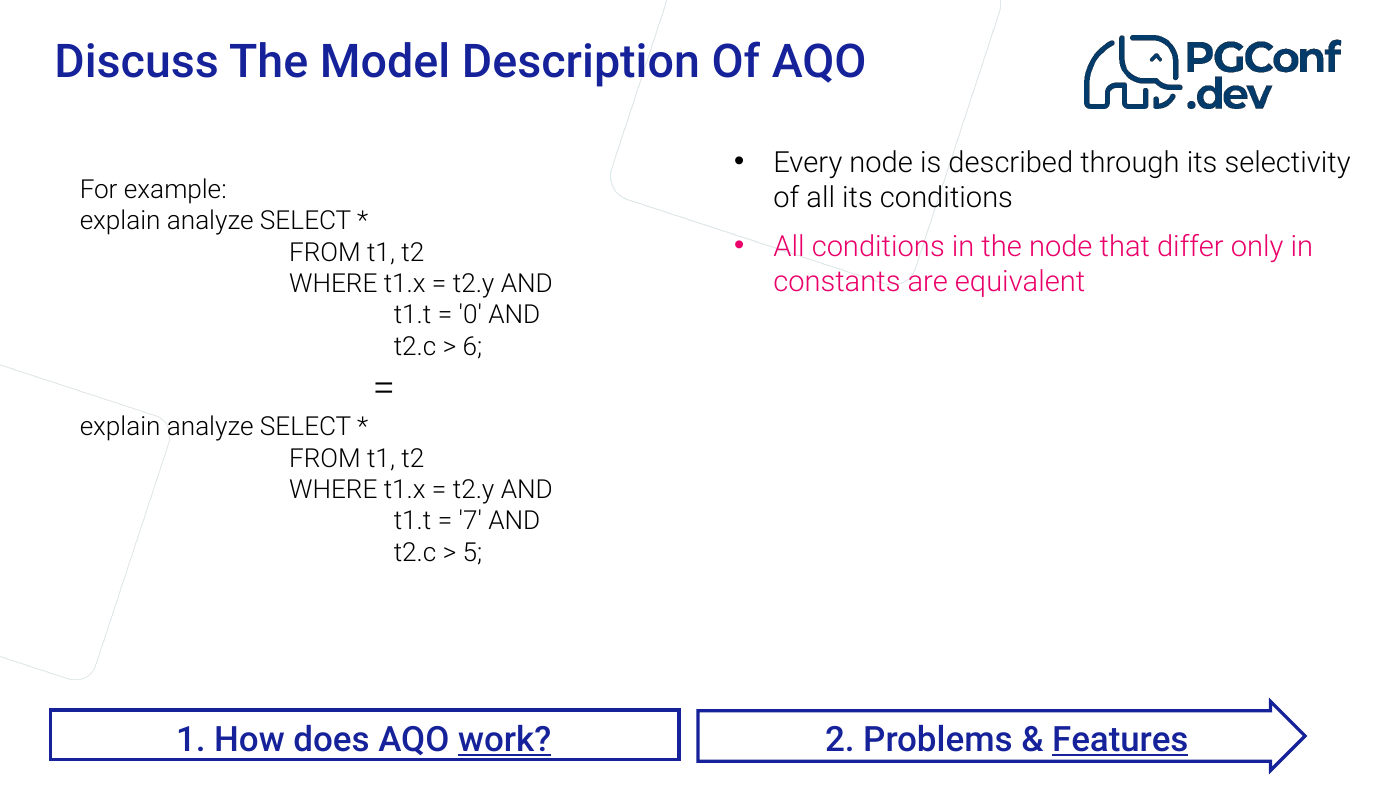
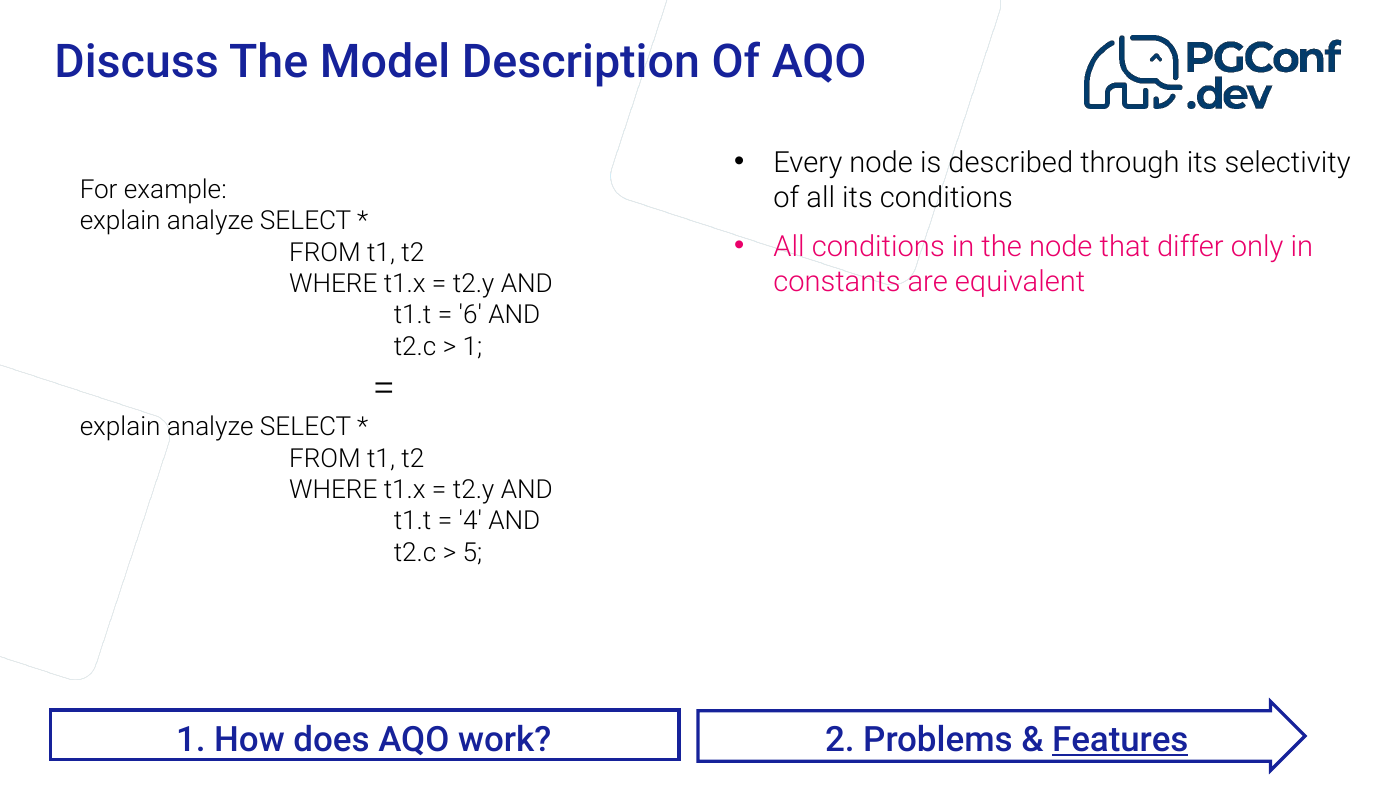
0: 0 -> 6
6 at (472, 347): 6 -> 1
7: 7 -> 4
work underline: present -> none
